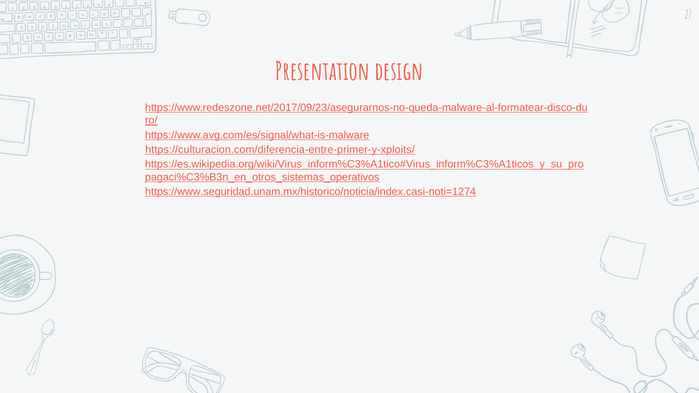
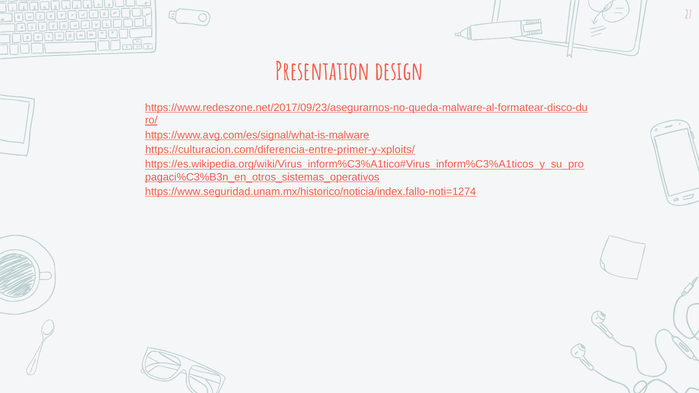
https://www.seguridad.unam.mx/historico/noticia/index.casi-noti=1274: https://www.seguridad.unam.mx/historico/noticia/index.casi-noti=1274 -> https://www.seguridad.unam.mx/historico/noticia/index.fallo-noti=1274
